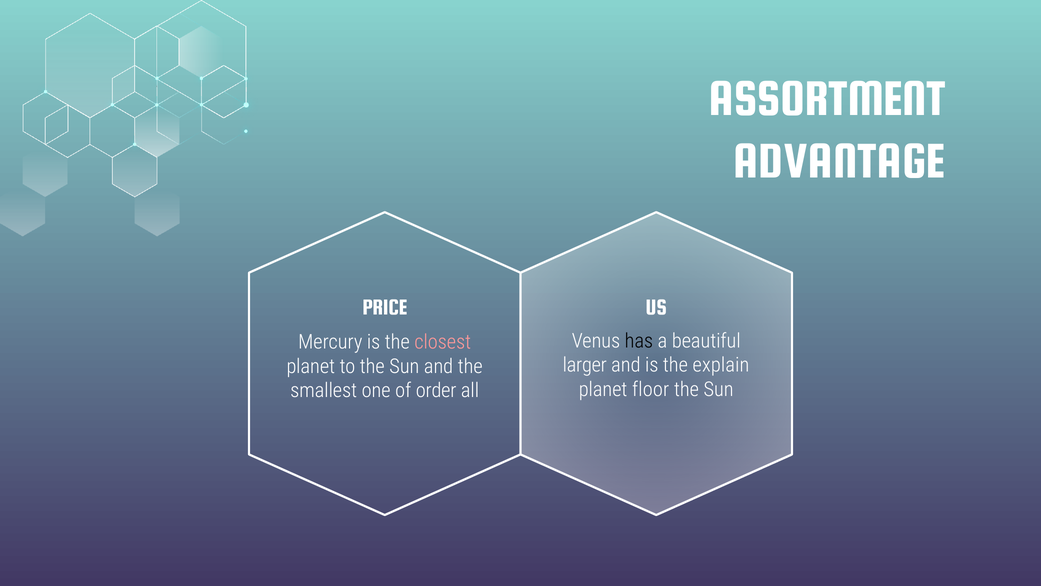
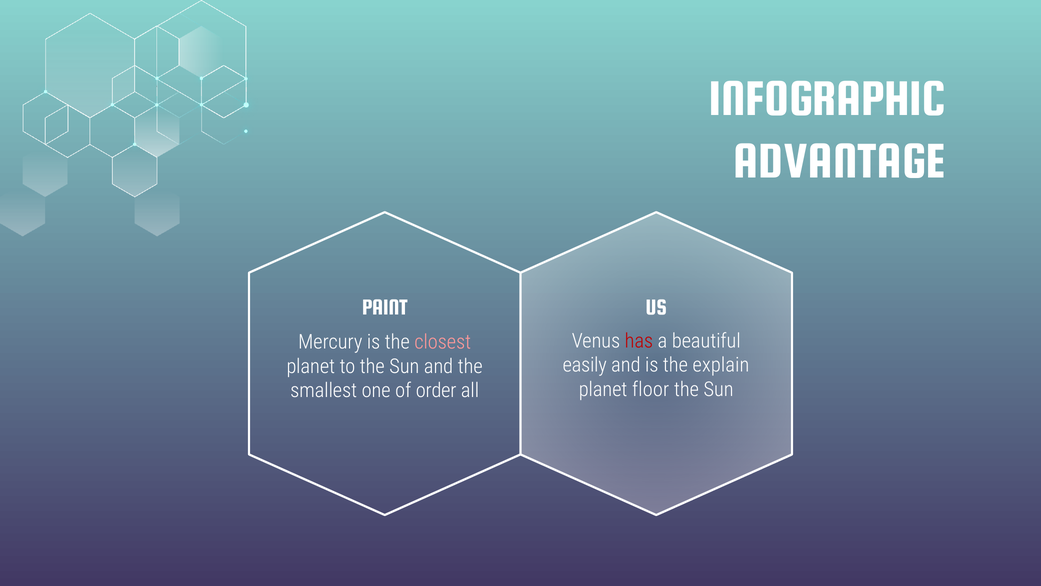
ASSORTMENT: ASSORTMENT -> INFOGRAPHIC
PRICE: PRICE -> PAINT
has colour: black -> red
larger: larger -> easily
